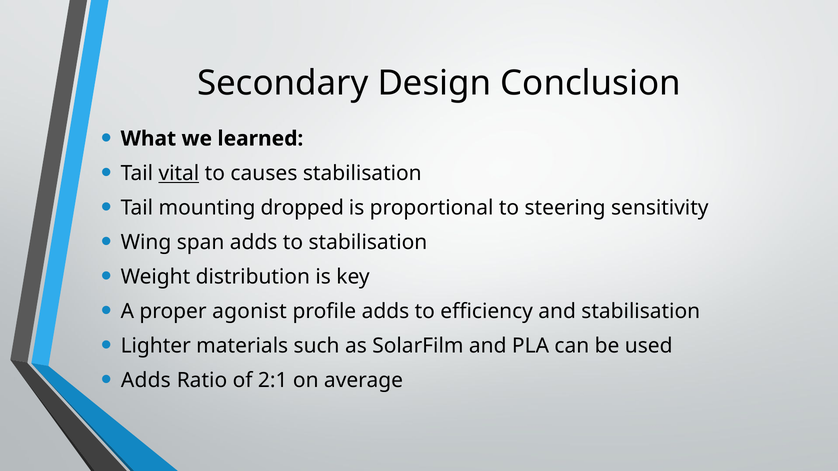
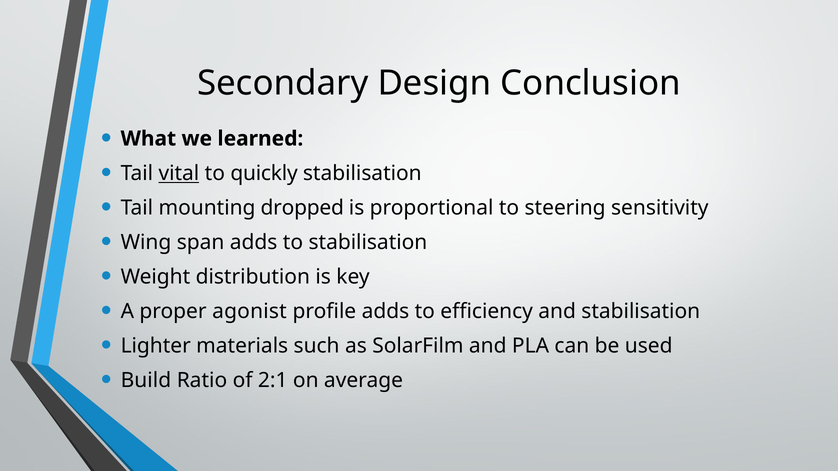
causes: causes -> quickly
Adds at (146, 381): Adds -> Build
